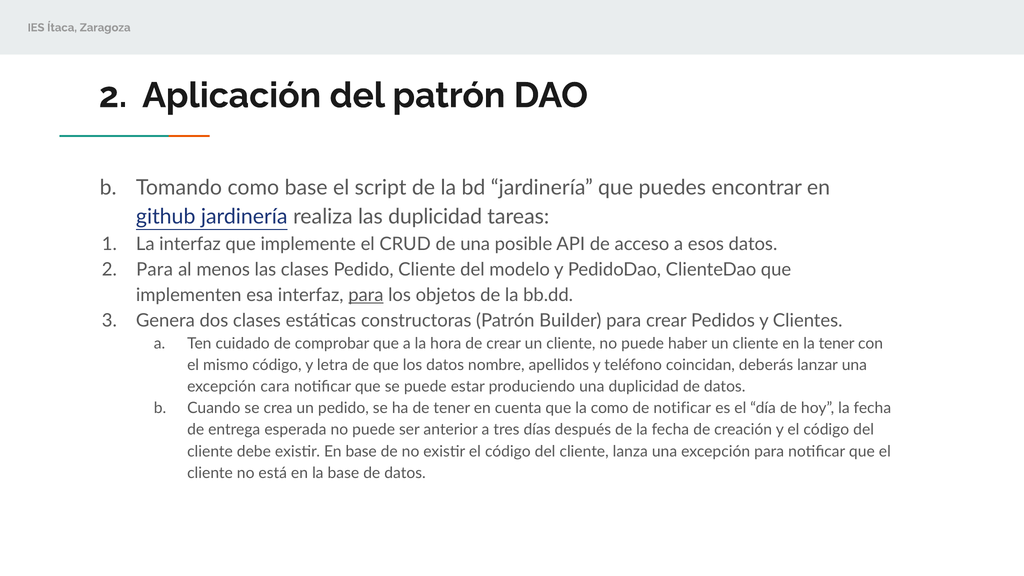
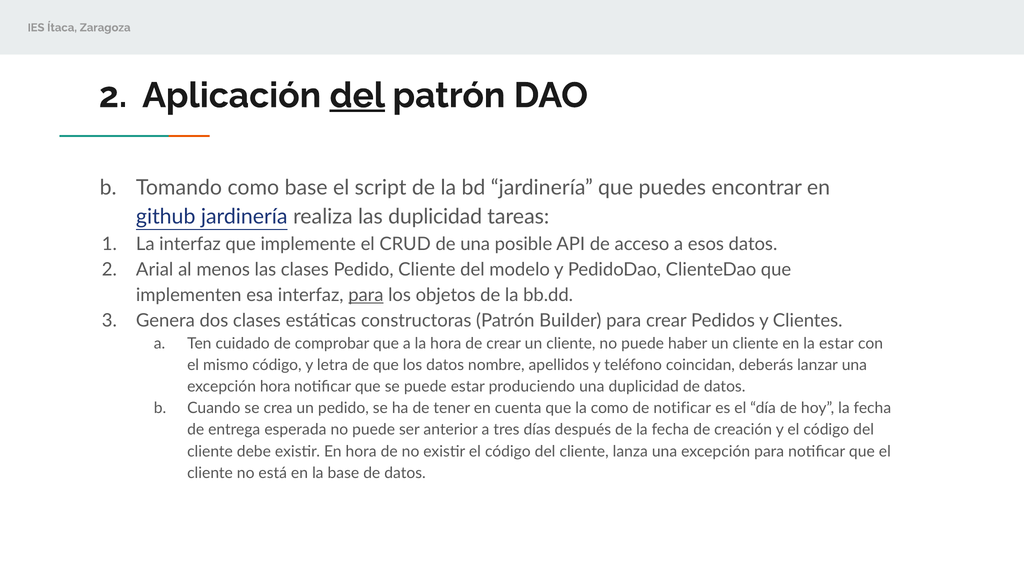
del at (357, 96) underline: none -> present
Para at (155, 269): Para -> Arial
la tener: tener -> estar
excepción cara: cara -> hora
En base: base -> hora
